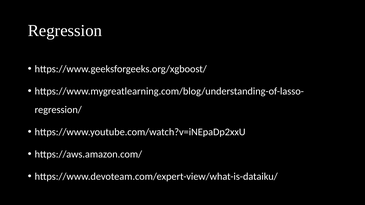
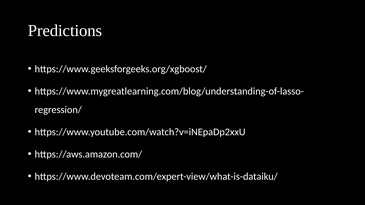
Regression: Regression -> Predictions
